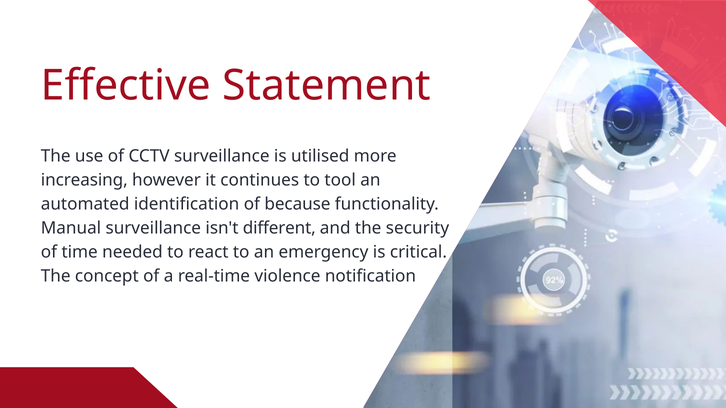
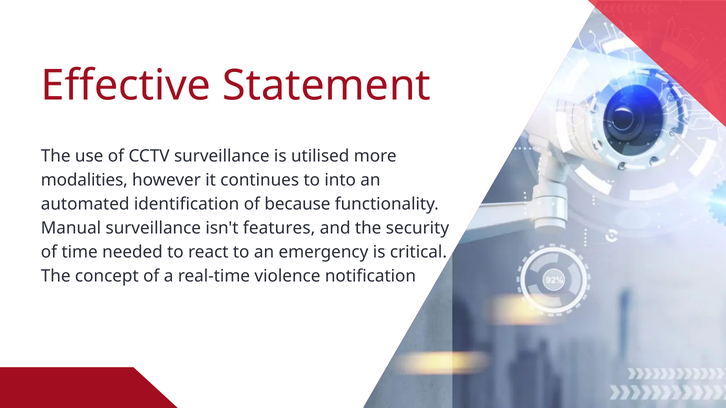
increasing: increasing -> modalities
tool: tool -> into
different: different -> features
